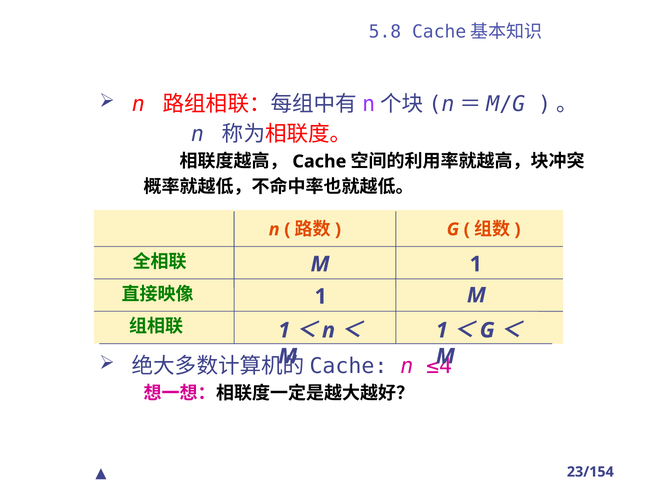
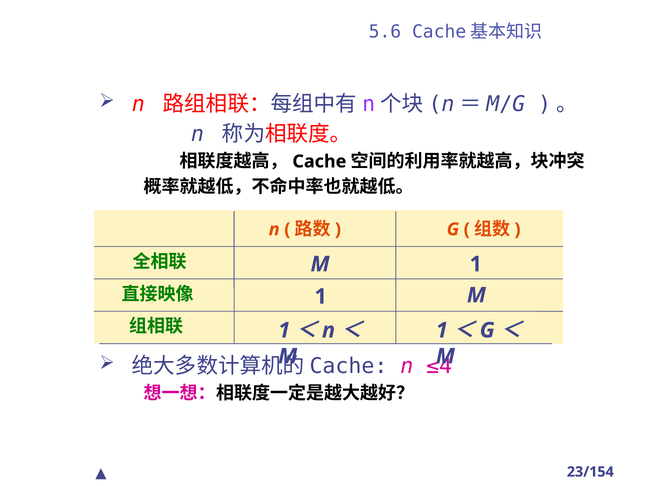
5.8: 5.8 -> 5.6
